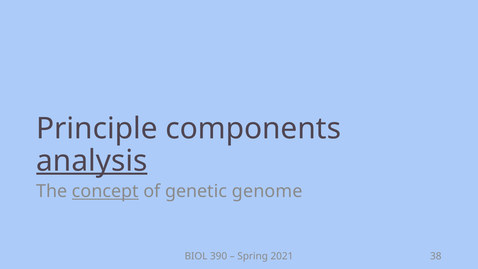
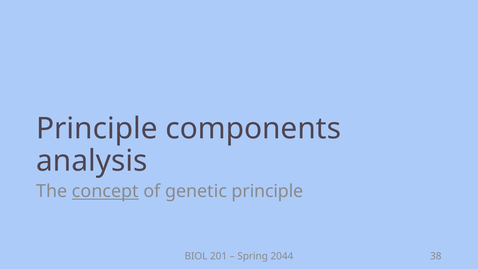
analysis underline: present -> none
genetic genome: genome -> principle
390: 390 -> 201
2021: 2021 -> 2044
